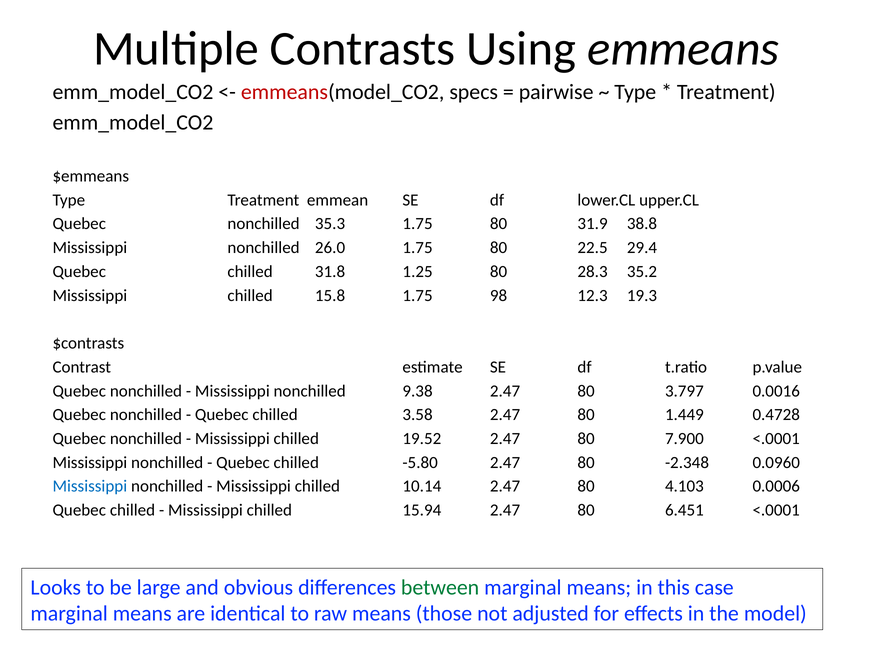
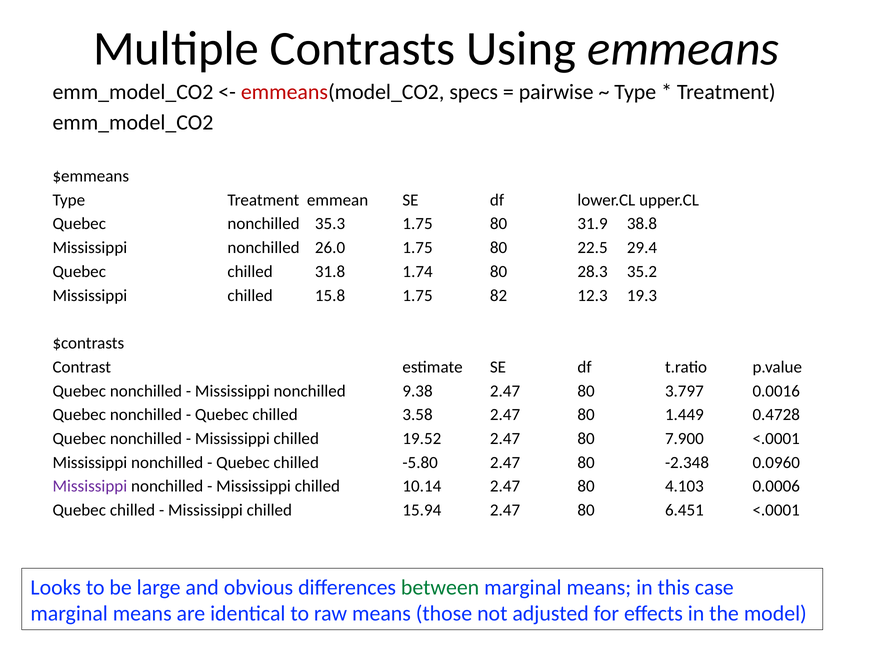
1.25: 1.25 -> 1.74
98: 98 -> 82
Mississippi at (90, 487) colour: blue -> purple
